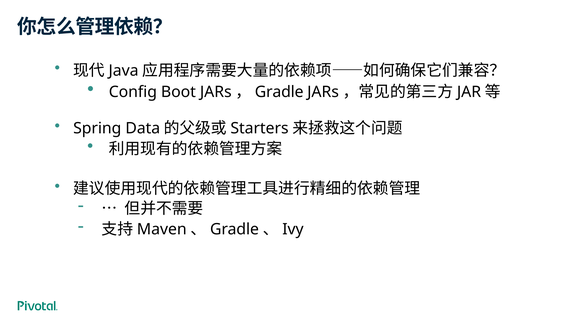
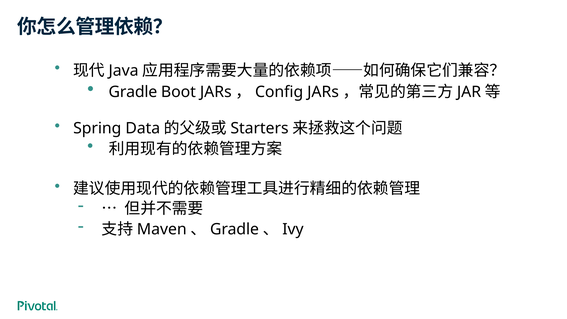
Config at (133, 92): Config -> Gradle
Gradle at (279, 92): Gradle -> Config
